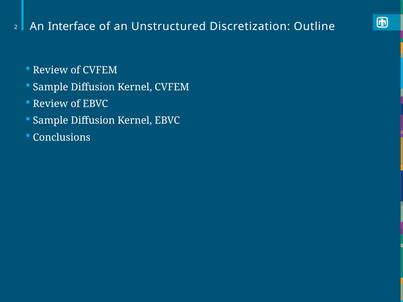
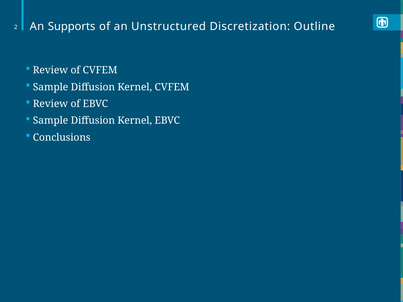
Interface: Interface -> Supports
